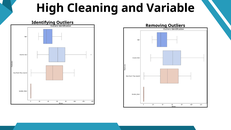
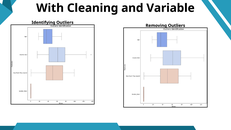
High: High -> With
